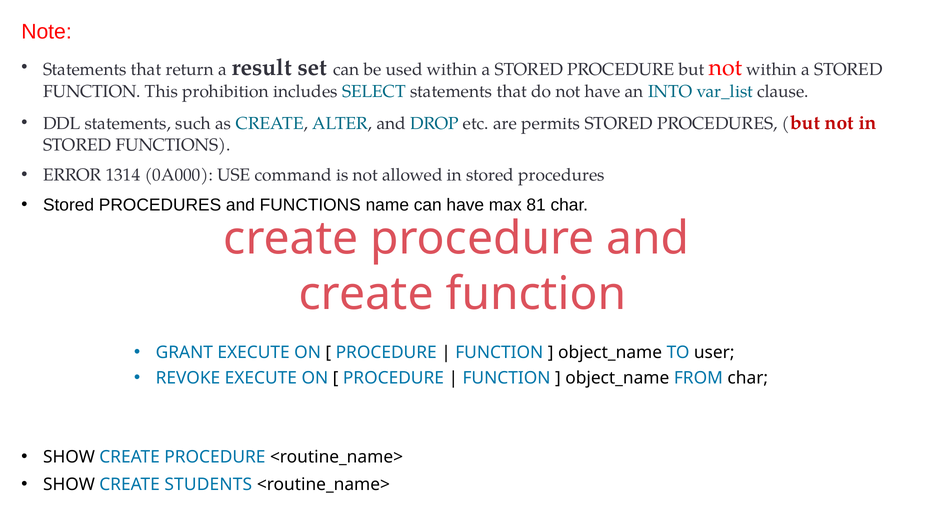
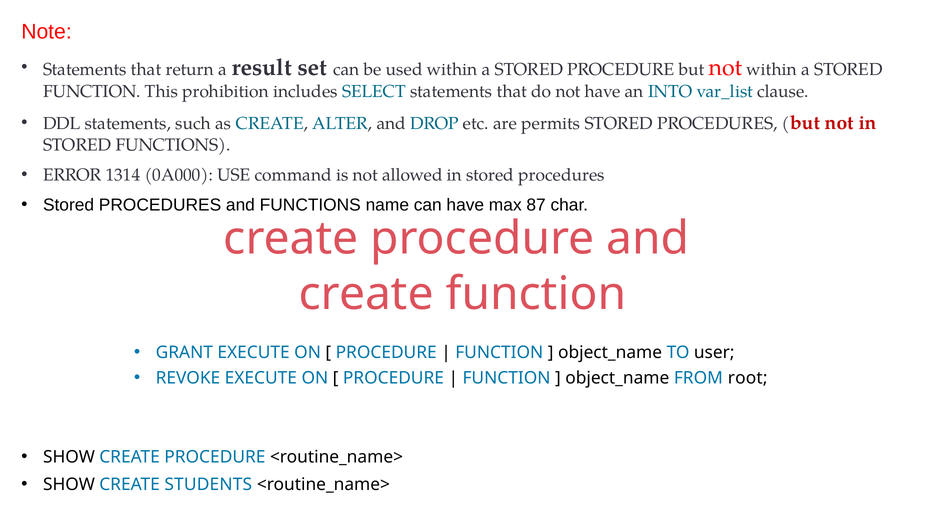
81: 81 -> 87
FROM char: char -> root
